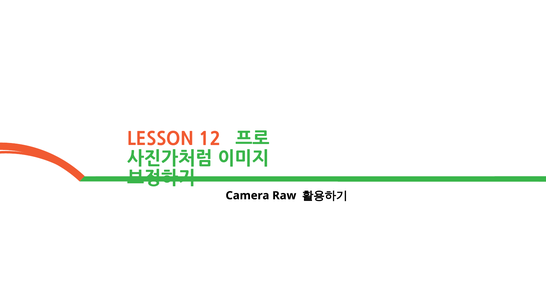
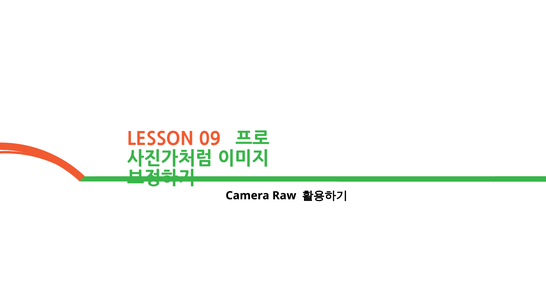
12: 12 -> 09
